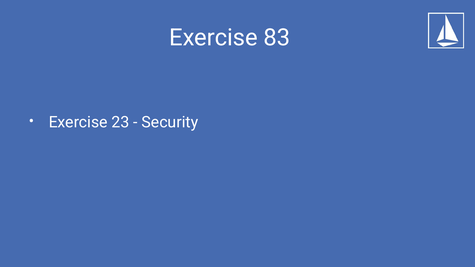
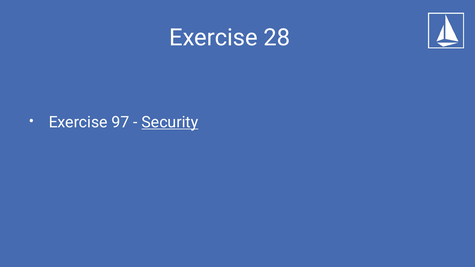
83: 83 -> 28
23: 23 -> 97
Security underline: none -> present
